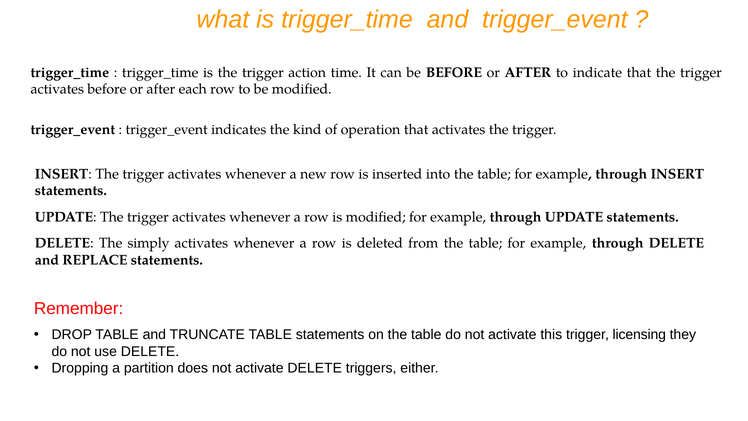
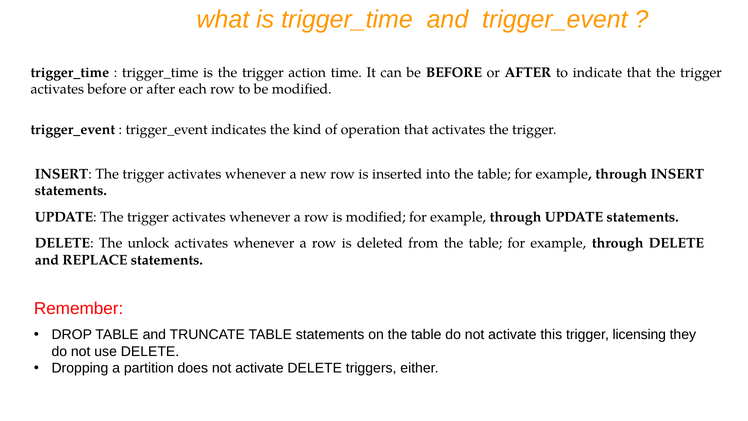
simply: simply -> unlock
